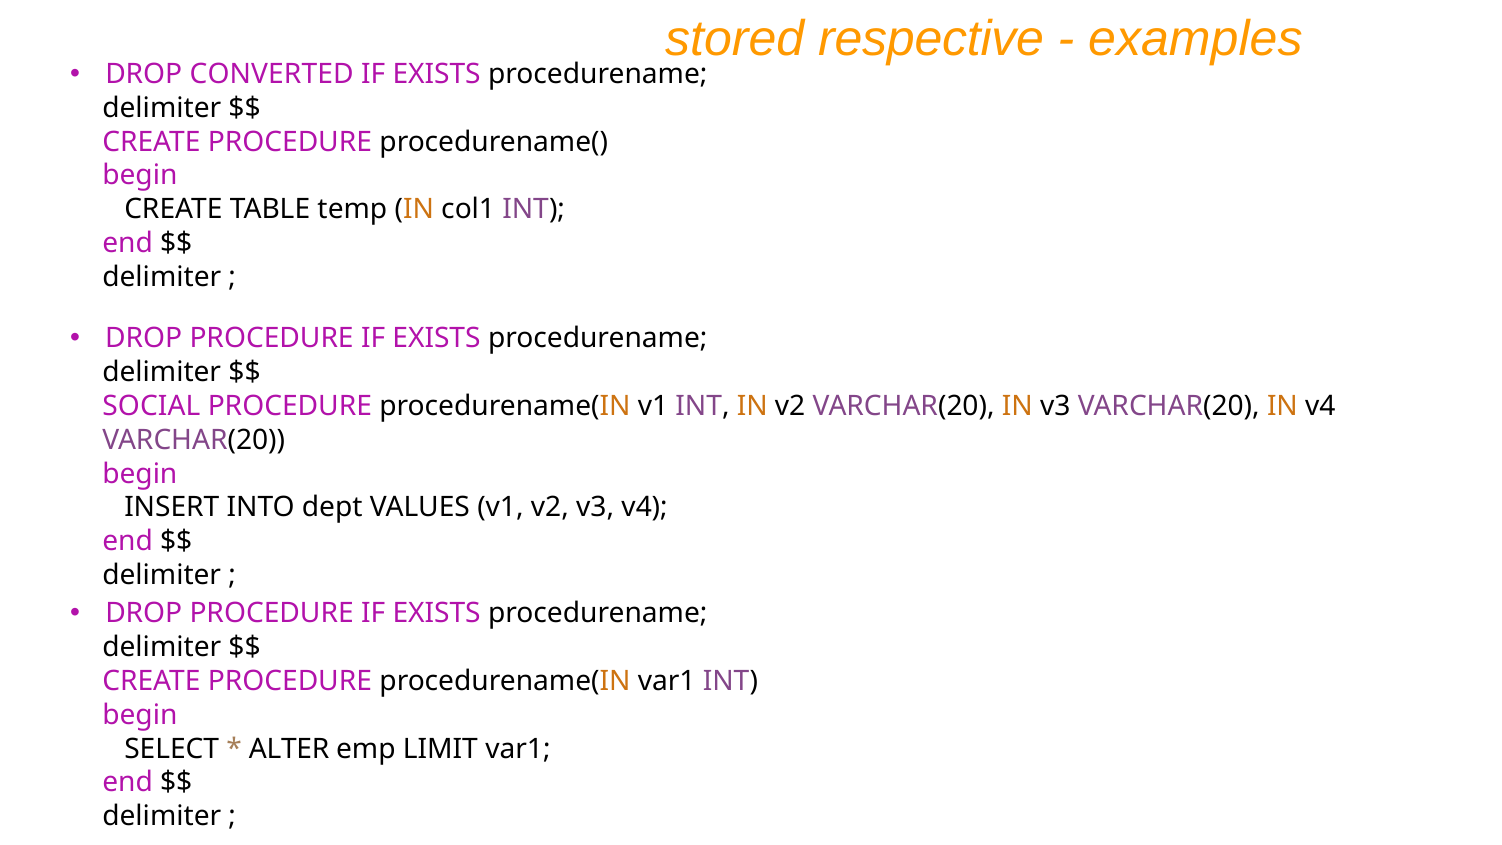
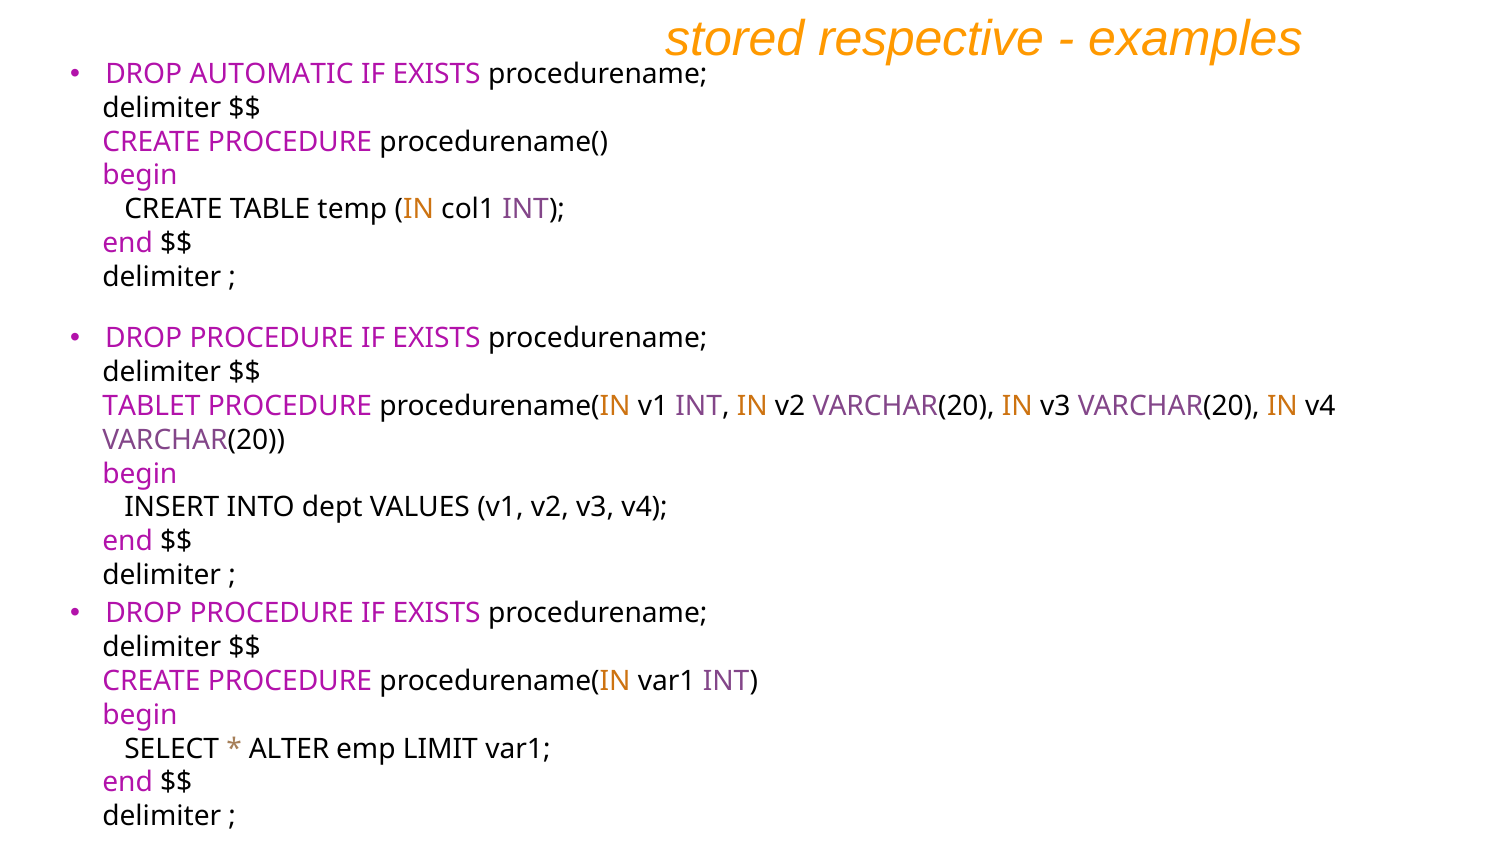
CONVERTED: CONVERTED -> AUTOMATIC
SOCIAL: SOCIAL -> TABLET
